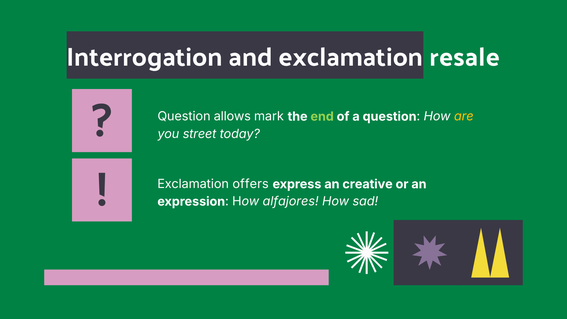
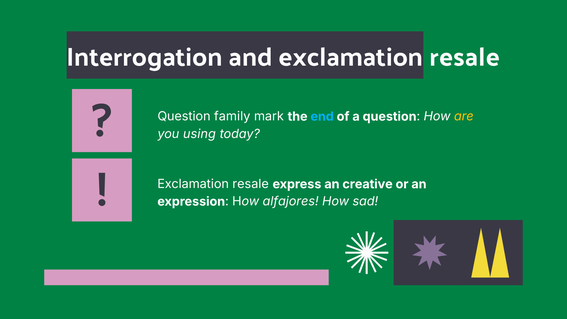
allows: allows -> family
end colour: light green -> light blue
street: street -> using
offers at (251, 184): offers -> resale
